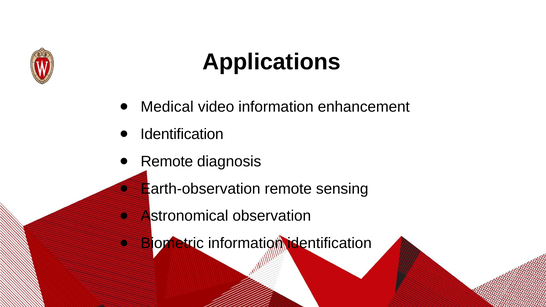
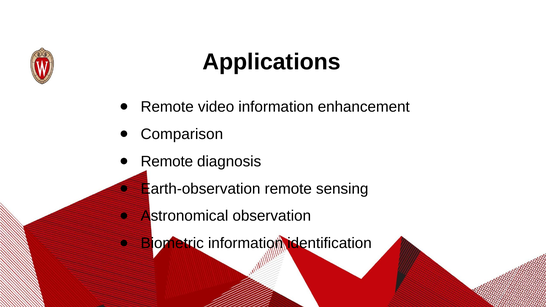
Medical at (167, 107): Medical -> Remote
Identification at (182, 134): Identification -> Comparison
